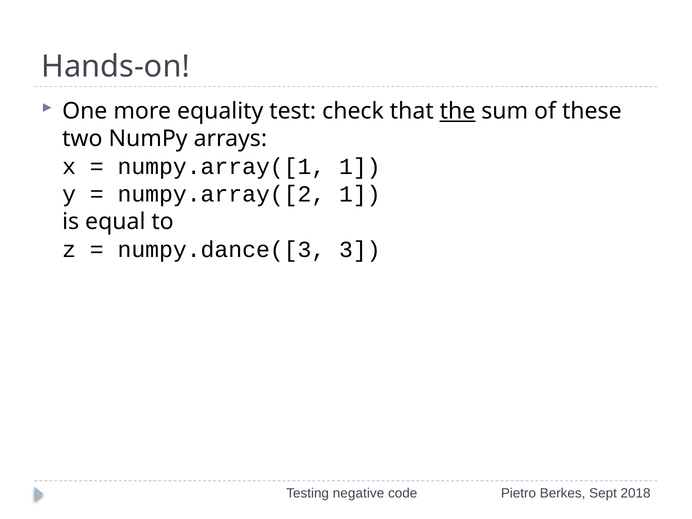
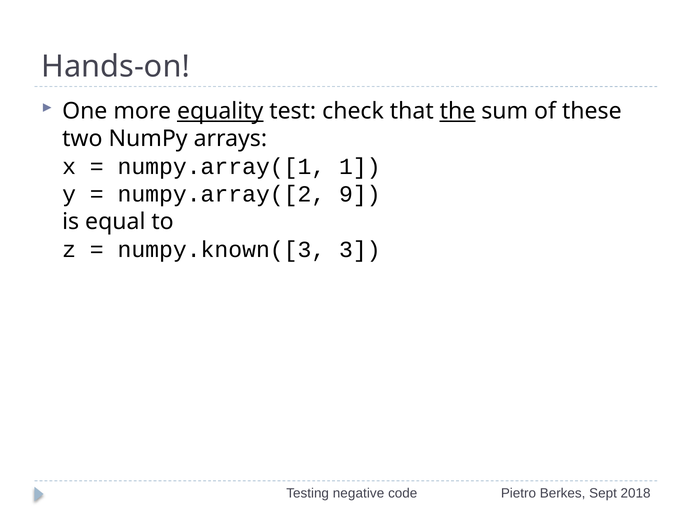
equality underline: none -> present
numpy.array([2 1: 1 -> 9
numpy.dance([3: numpy.dance([3 -> numpy.known([3
